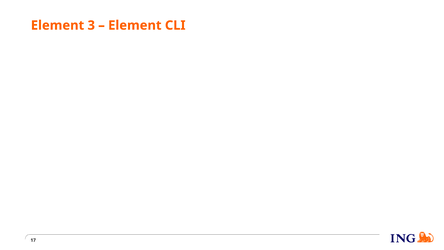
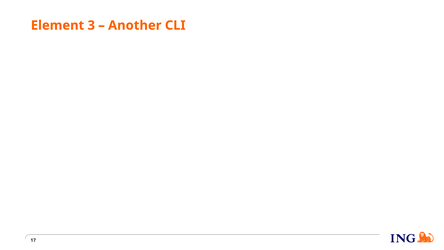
Element at (135, 25): Element -> Another
